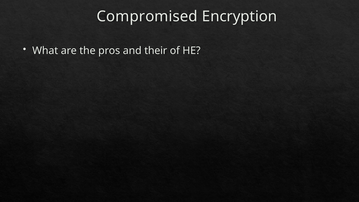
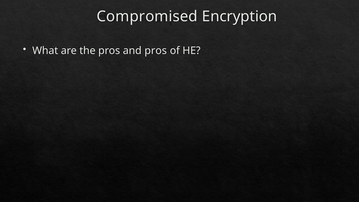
and their: their -> pros
